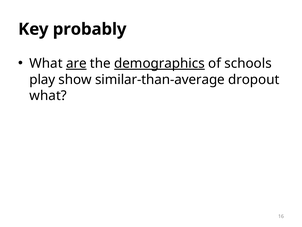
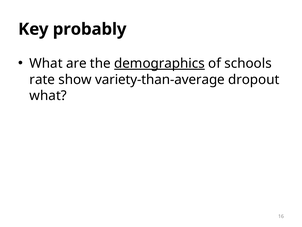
are underline: present -> none
play: play -> rate
similar-than-average: similar-than-average -> variety-than-average
